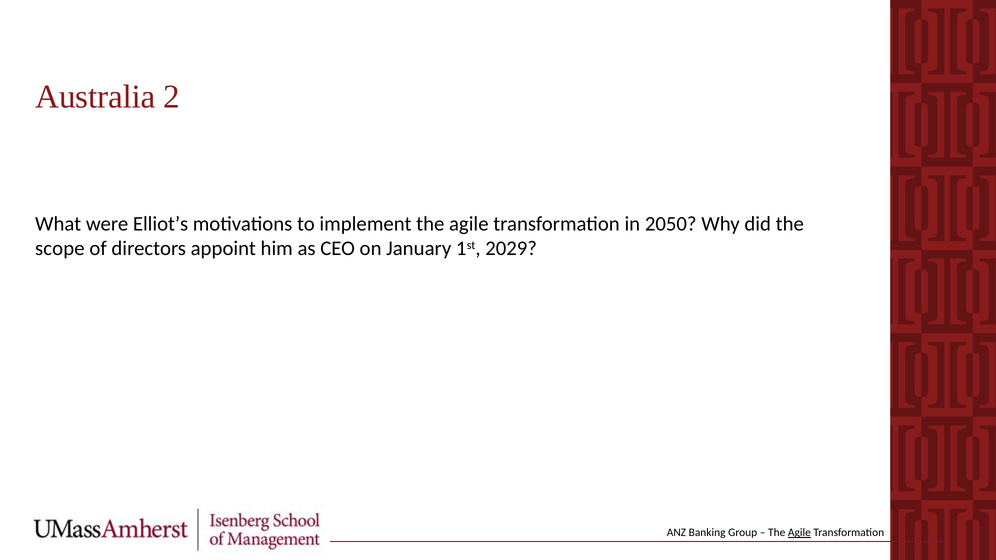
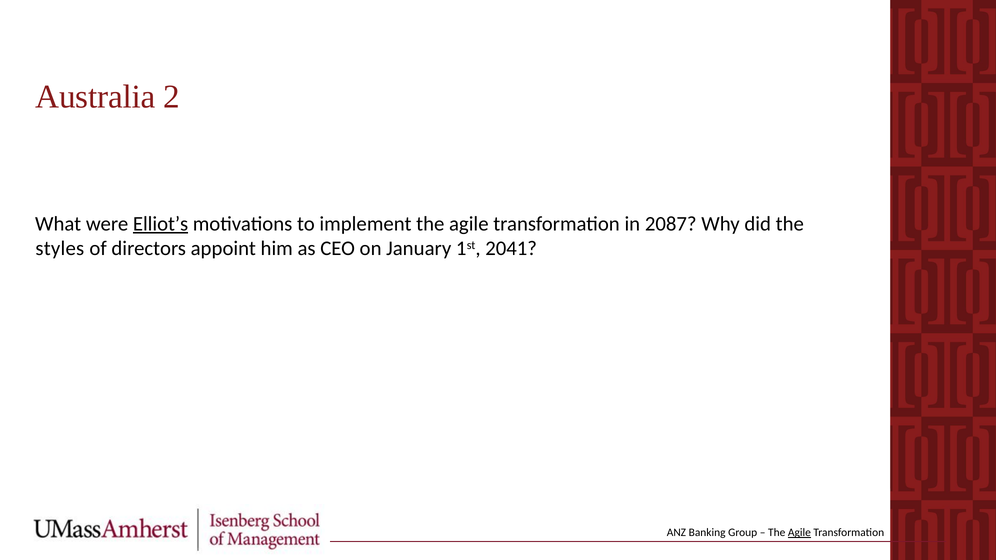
Elliot’s underline: none -> present
2050: 2050 -> 2087
scope: scope -> styles
2029: 2029 -> 2041
